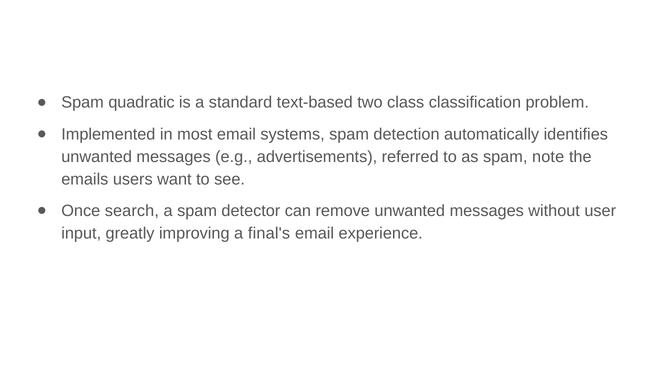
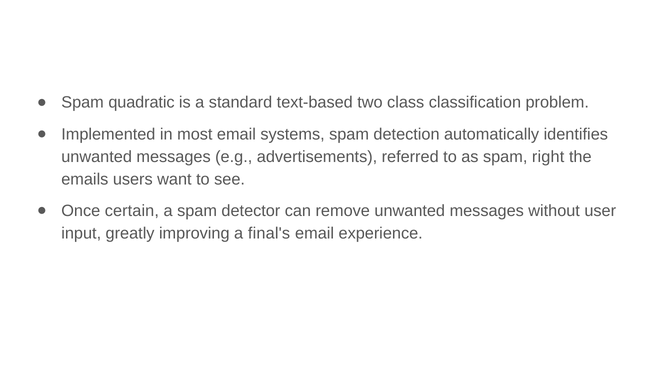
note: note -> right
search: search -> certain
